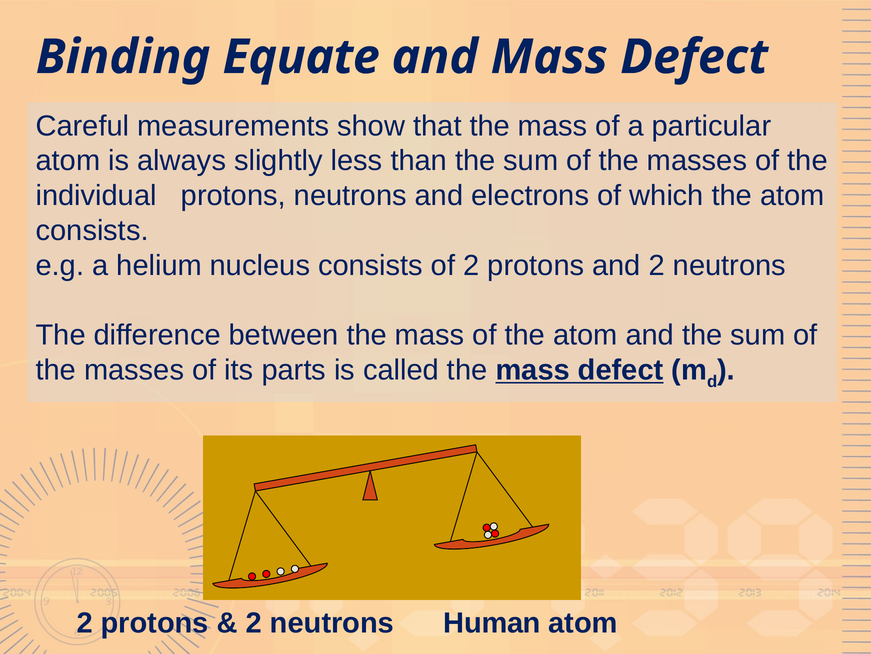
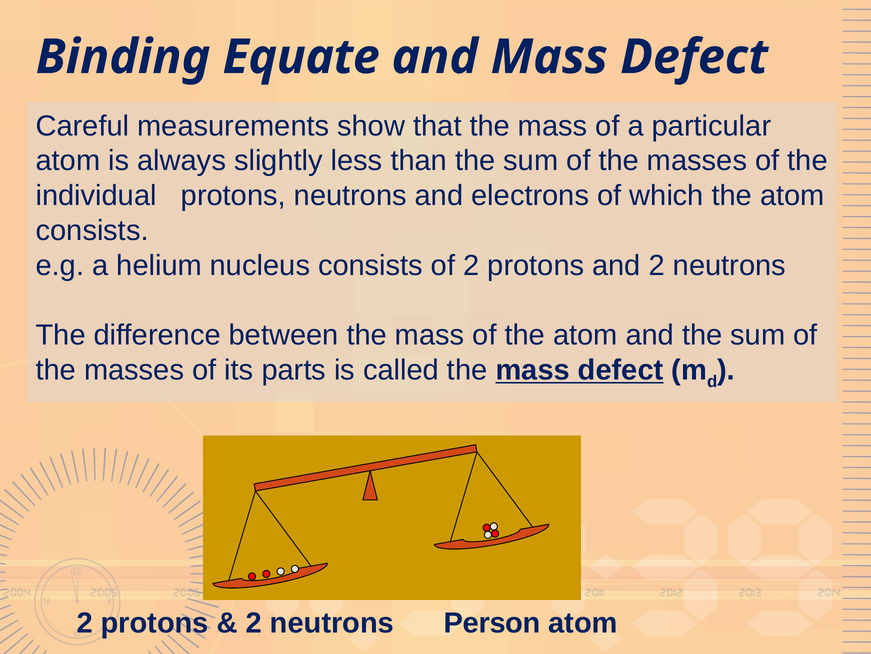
Human: Human -> Person
